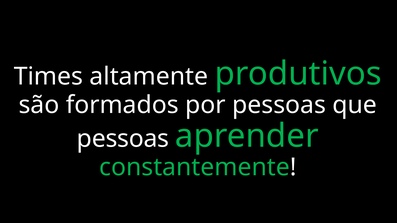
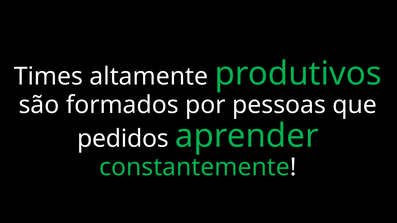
pessoas at (123, 139): pessoas -> pedidos
